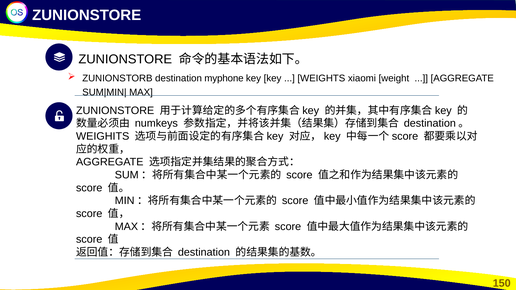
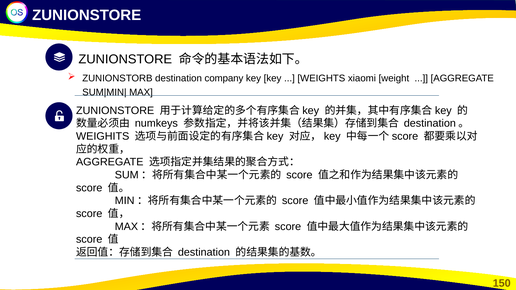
myphone: myphone -> company
